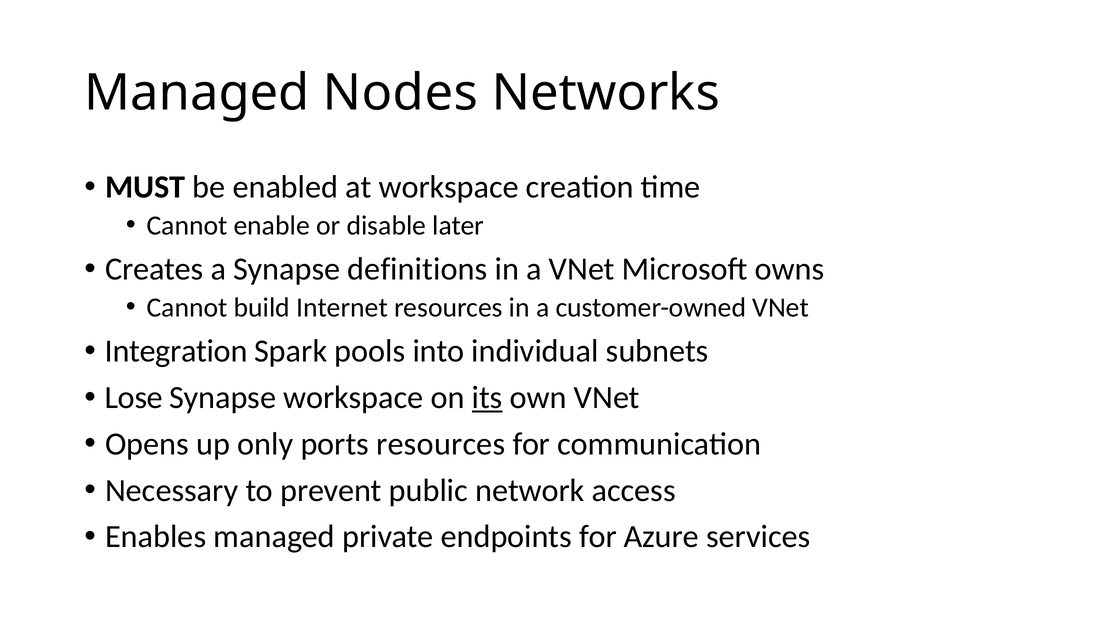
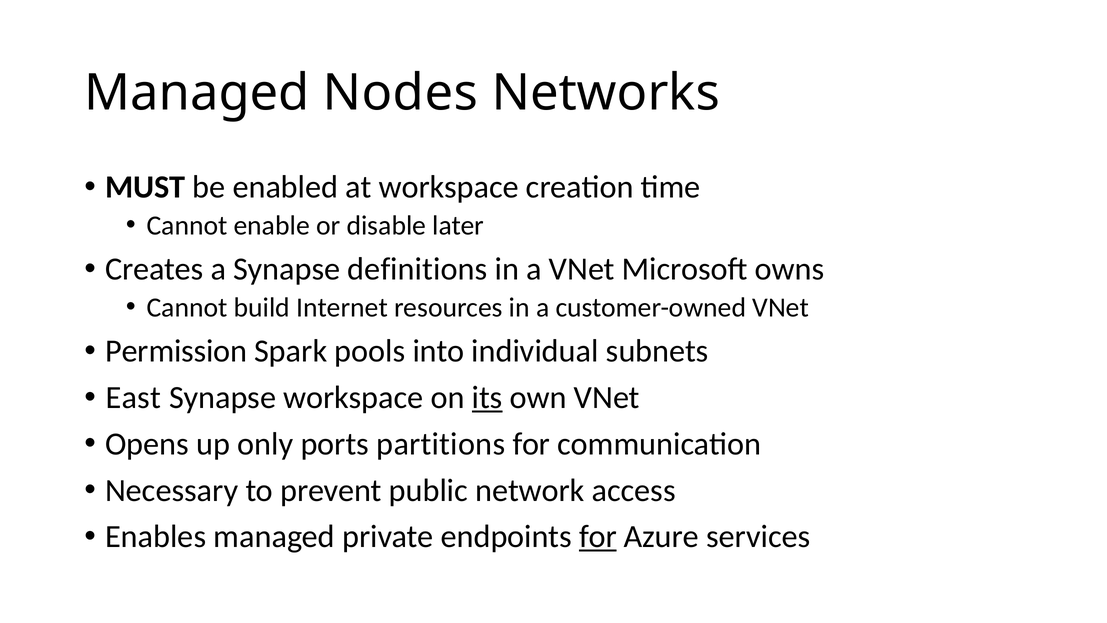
Integration: Integration -> Permission
Lose: Lose -> East
ports resources: resources -> partitions
for at (598, 536) underline: none -> present
